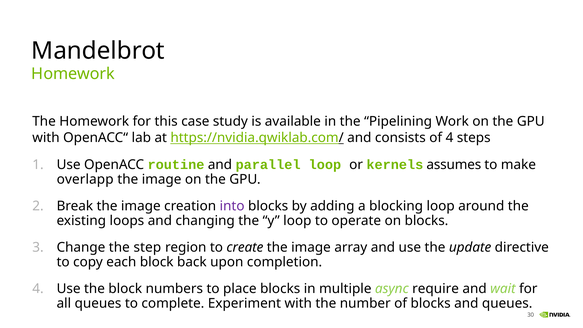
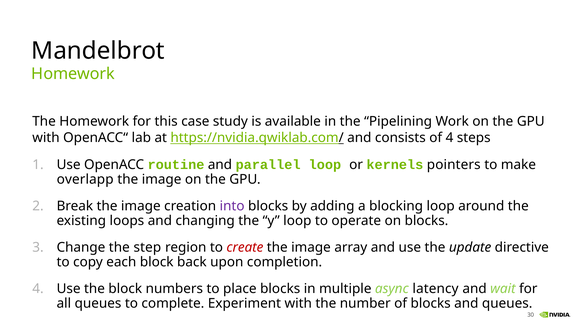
assumes: assumes -> pointers
create colour: black -> red
require: require -> latency
